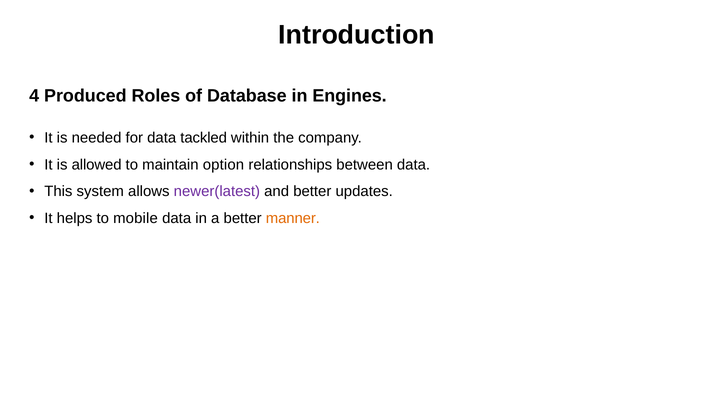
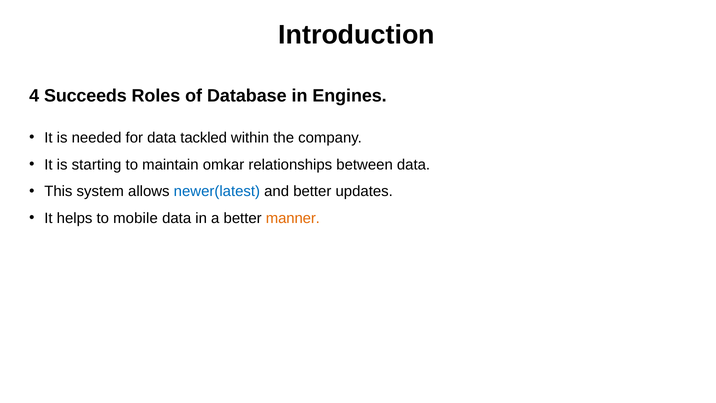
Produced: Produced -> Succeeds
allowed: allowed -> starting
option: option -> omkar
newer(latest colour: purple -> blue
